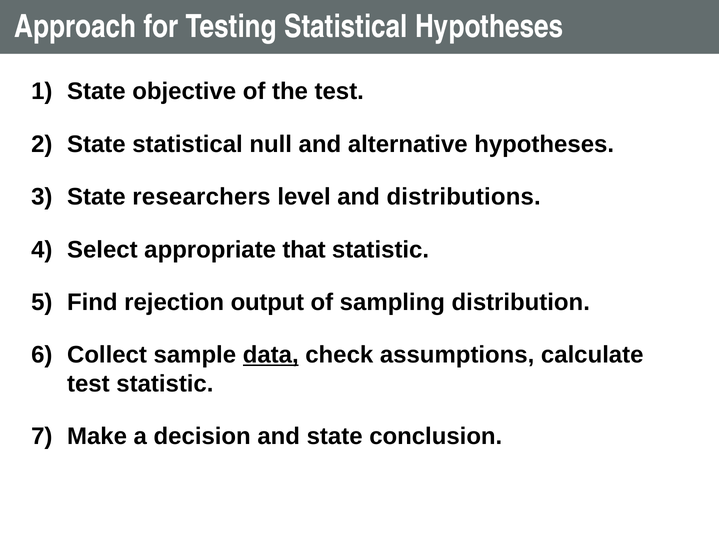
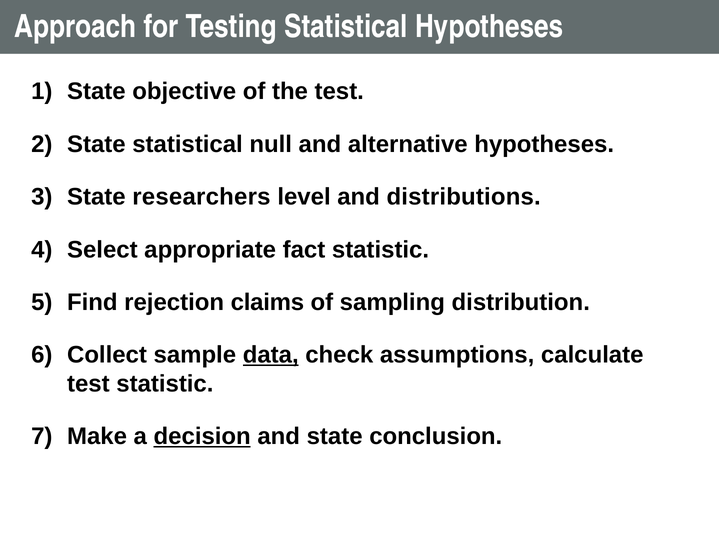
that: that -> fact
output: output -> claims
decision underline: none -> present
